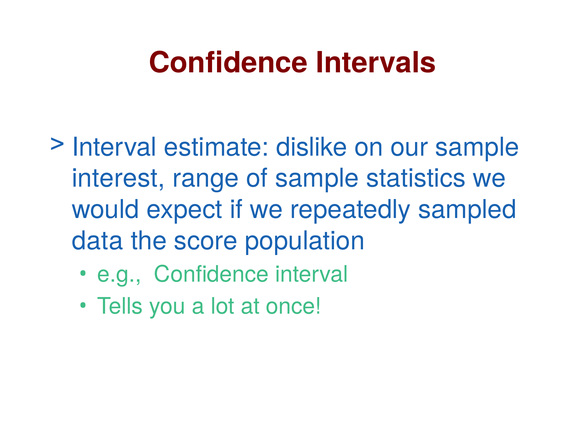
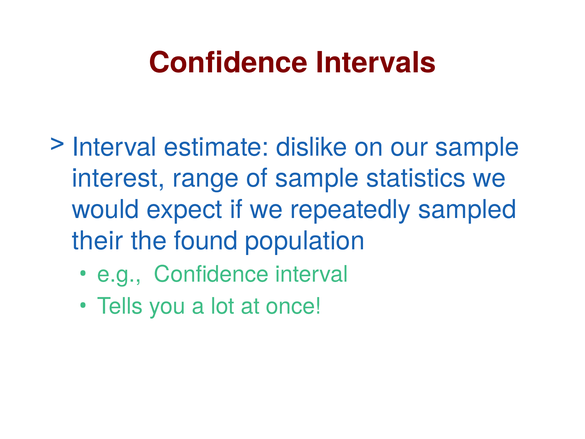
data: data -> their
score: score -> found
